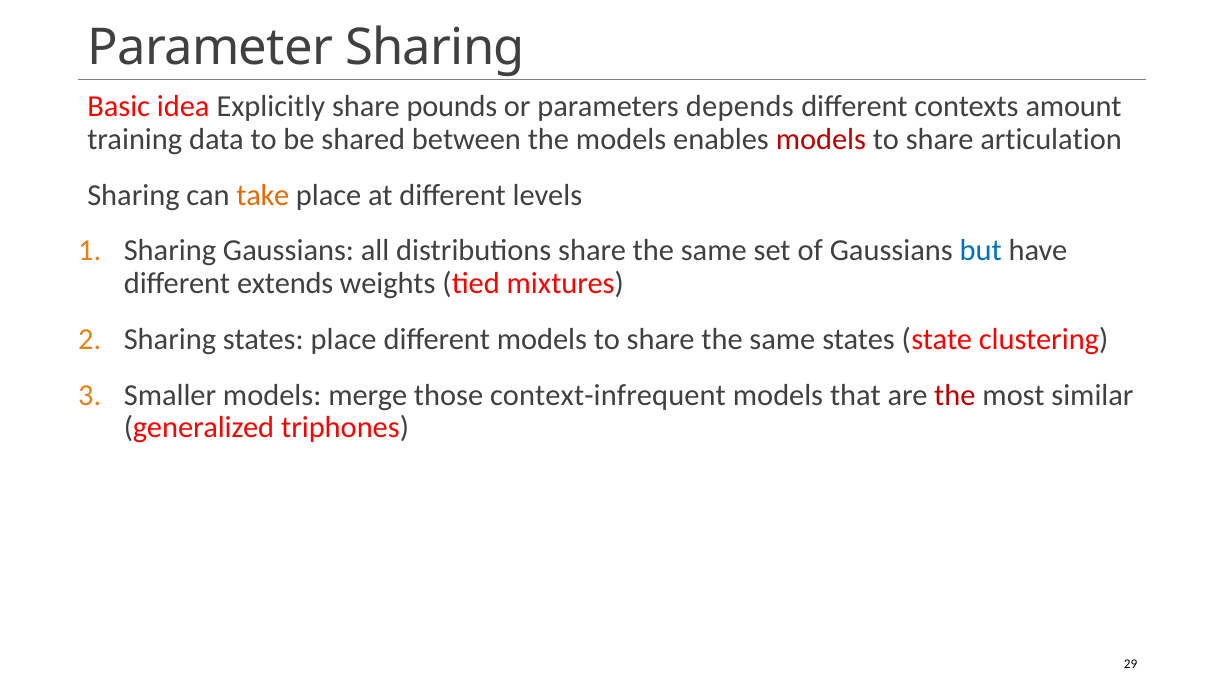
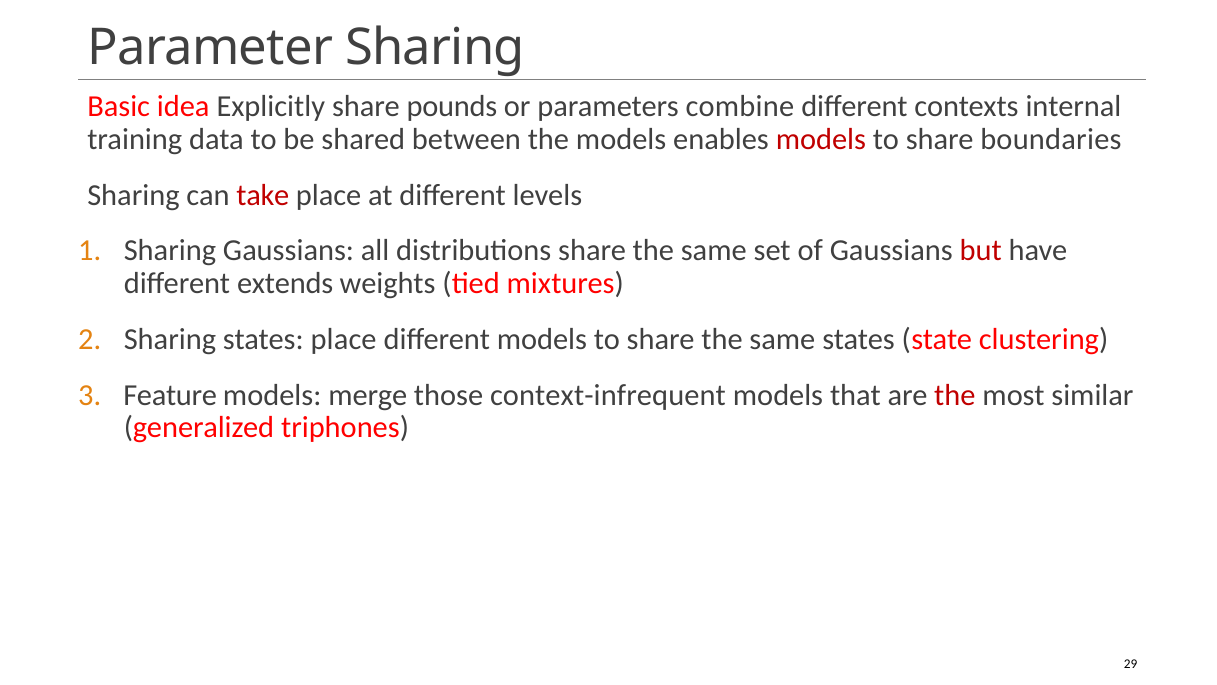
depends: depends -> combine
amount: amount -> internal
articulation: articulation -> boundaries
take colour: orange -> red
but colour: blue -> red
Smaller: Smaller -> Feature
